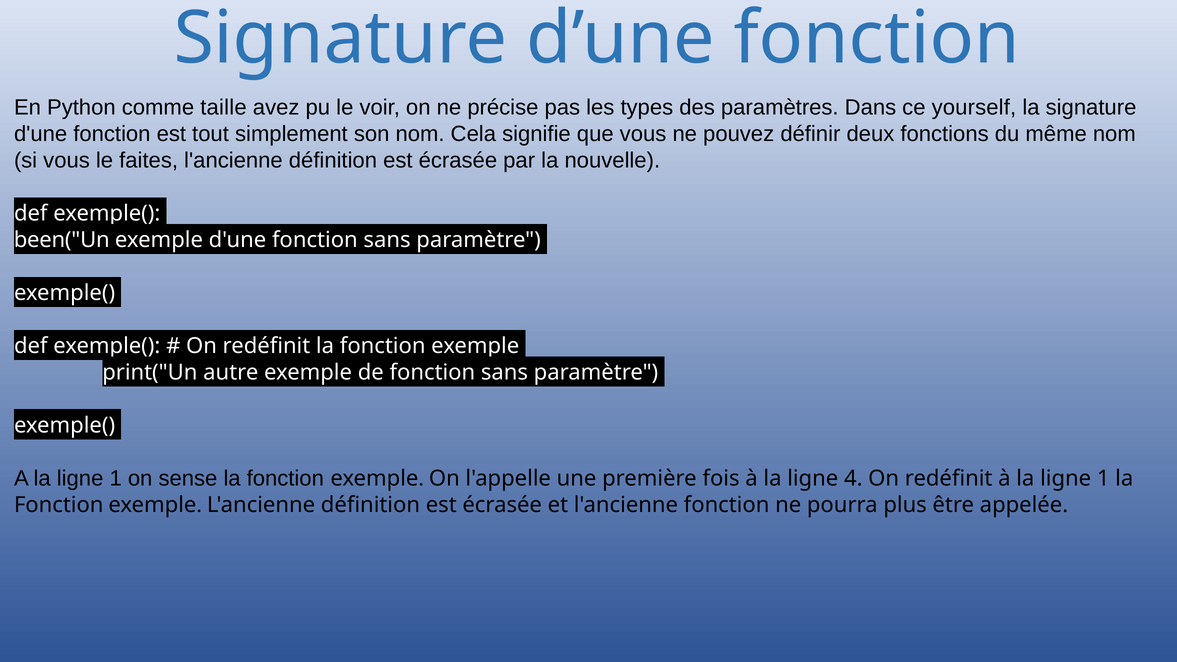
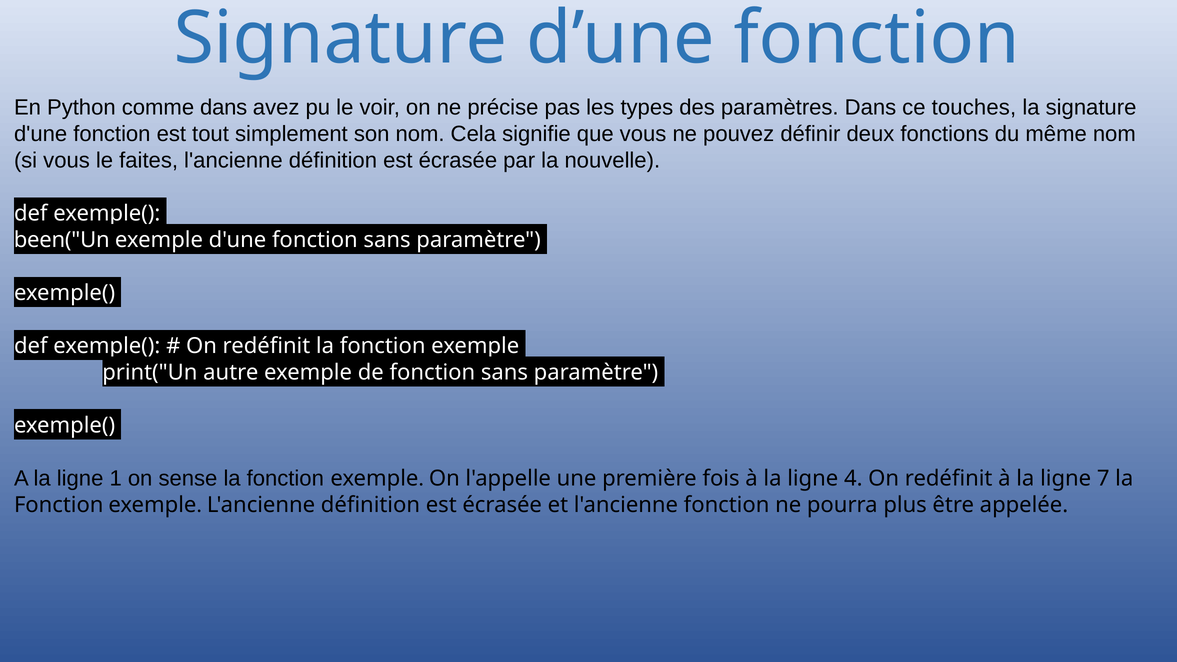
comme taille: taille -> dans
yourself: yourself -> touches
à la ligne 1: 1 -> 7
